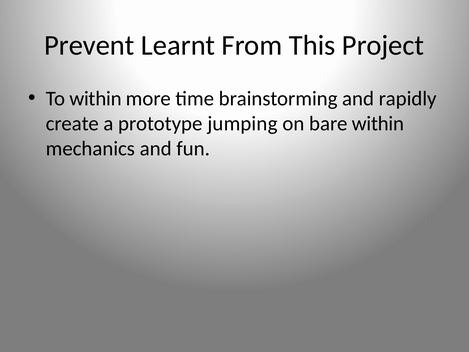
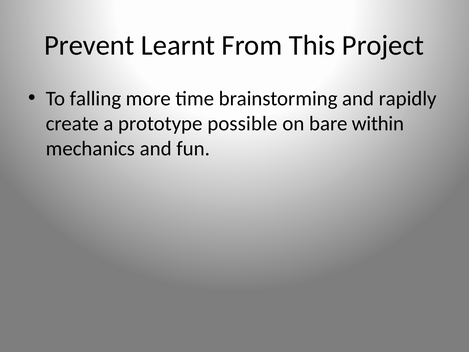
To within: within -> falling
jumping: jumping -> possible
